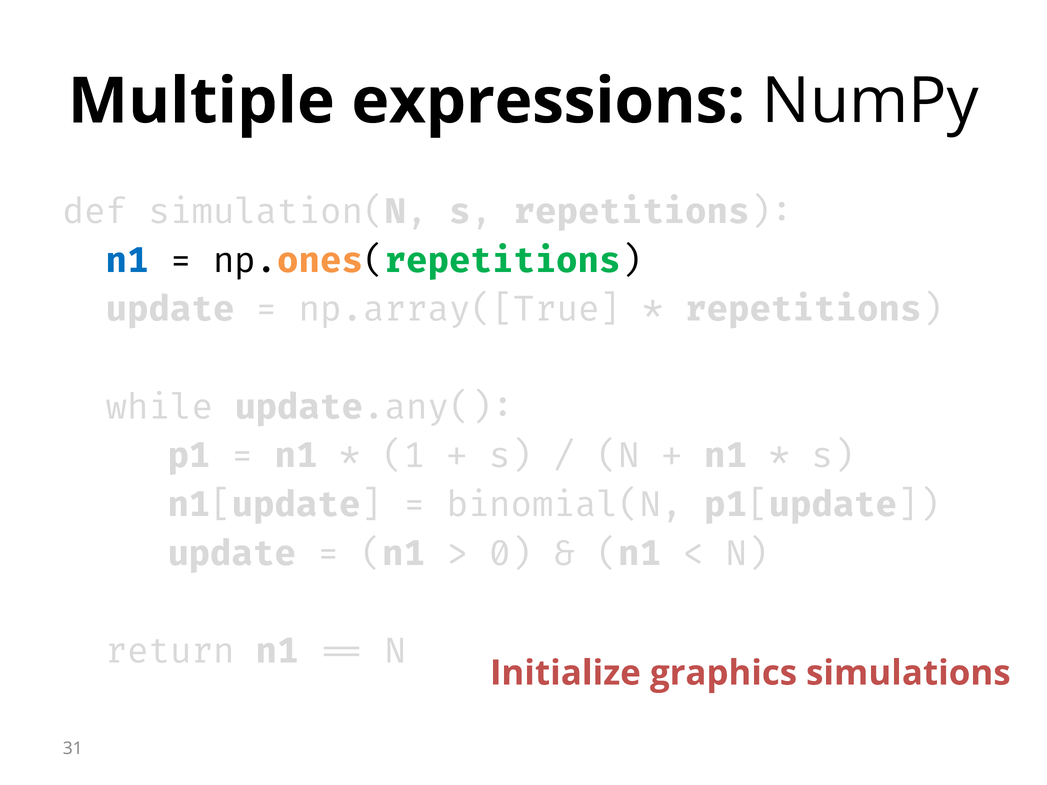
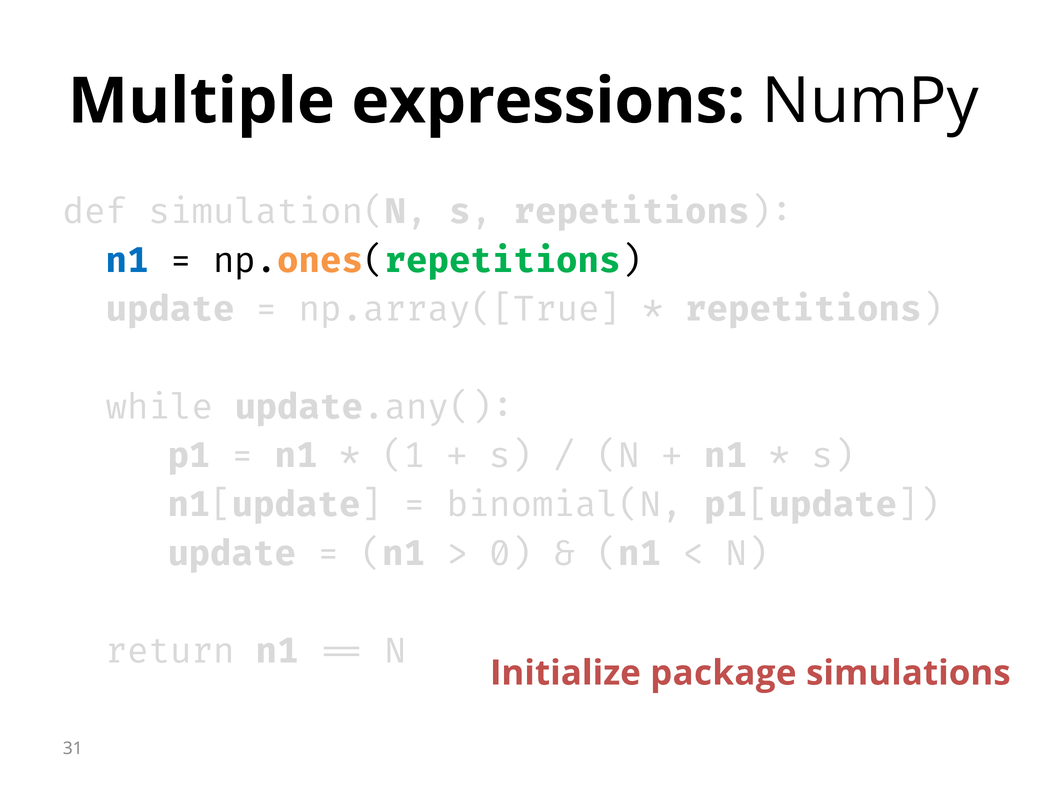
graphics: graphics -> package
